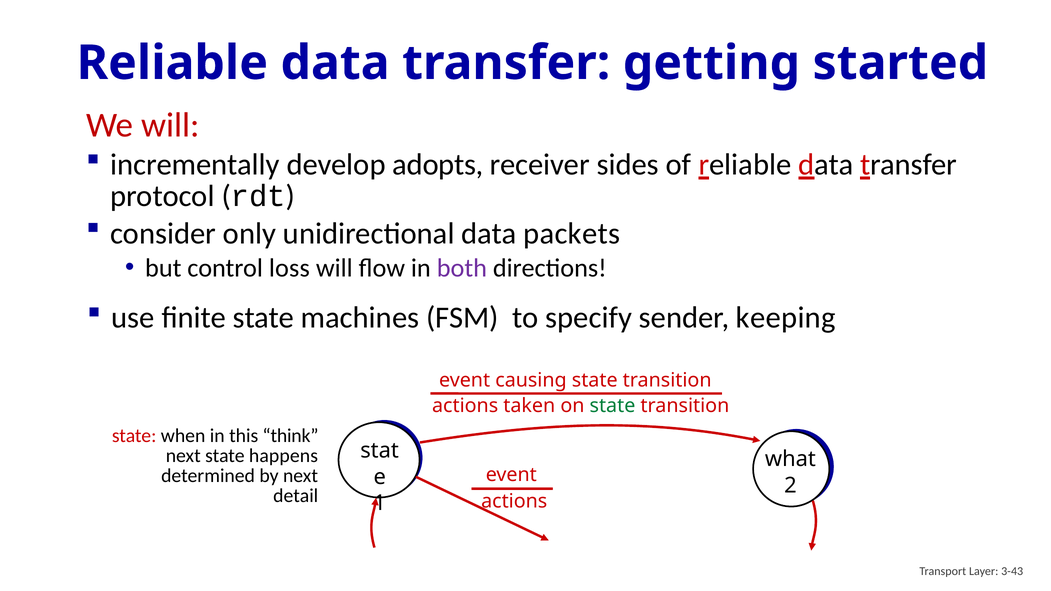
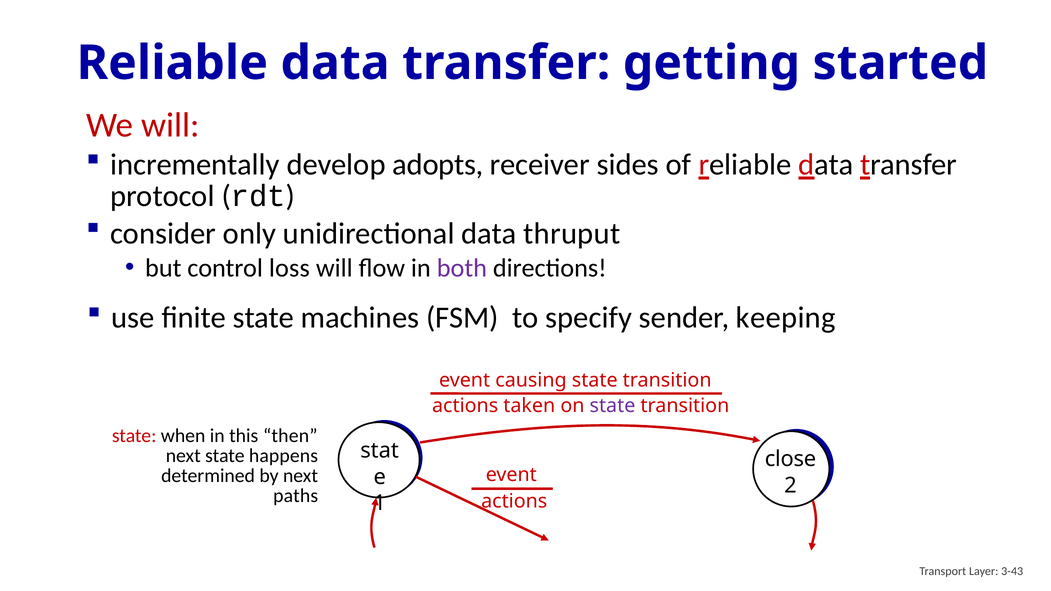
packets: packets -> thruput
state at (612, 406) colour: green -> purple
think: think -> then
what: what -> close
detail: detail -> paths
